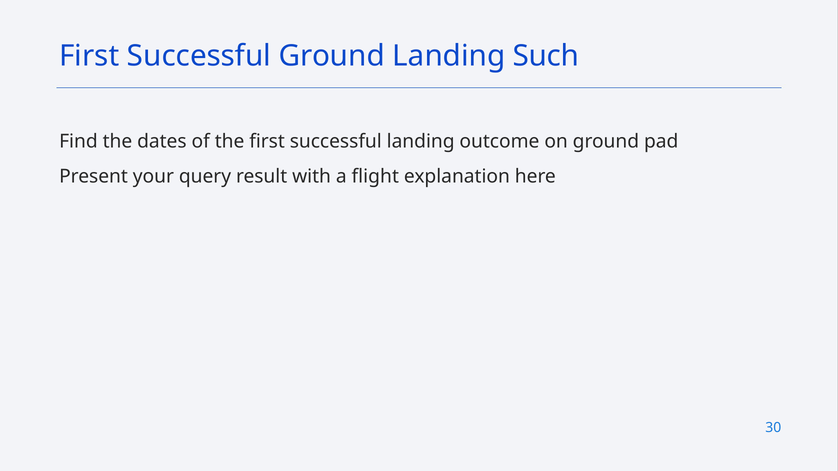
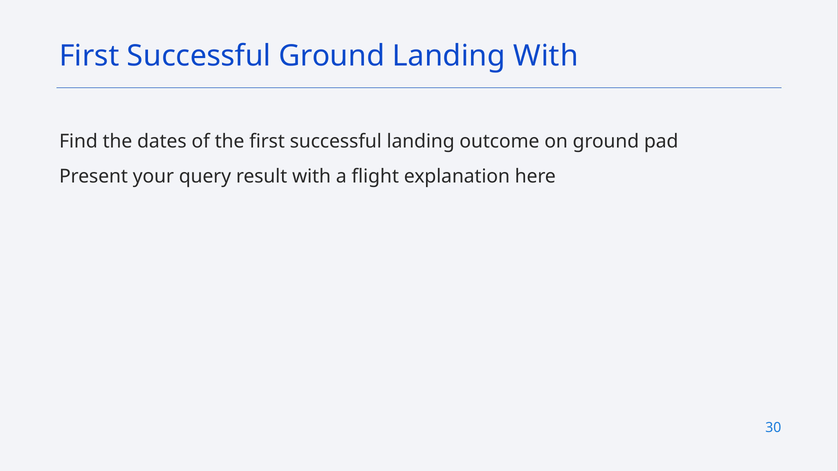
Landing Such: Such -> With
